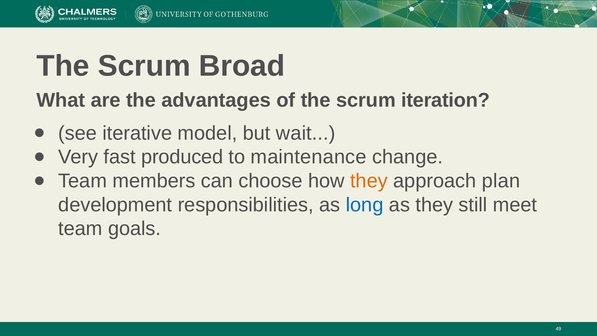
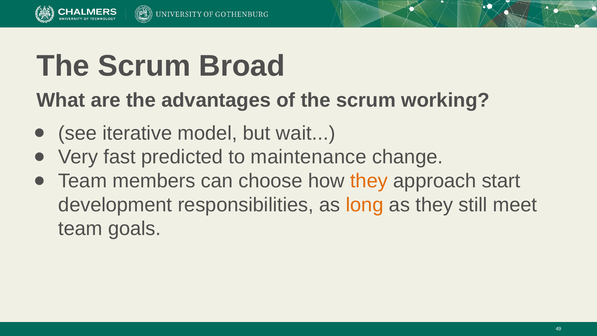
iteration: iteration -> working
produced: produced -> predicted
plan: plan -> start
long colour: blue -> orange
